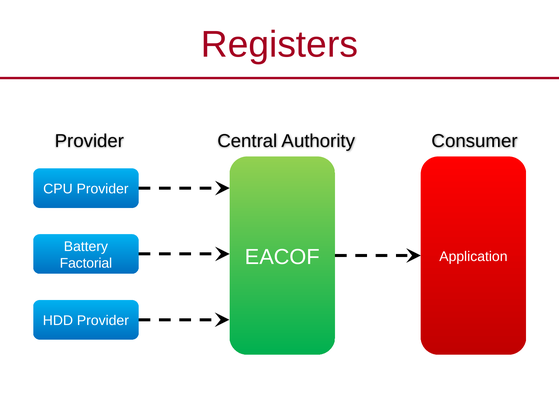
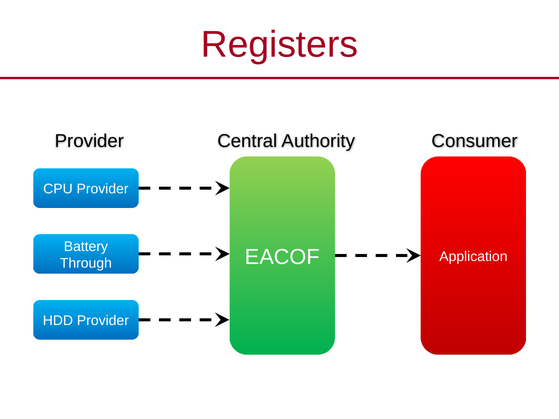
Factorial: Factorial -> Through
